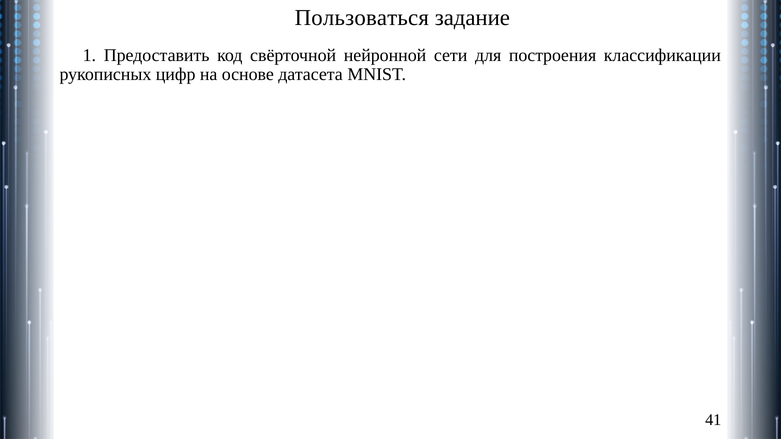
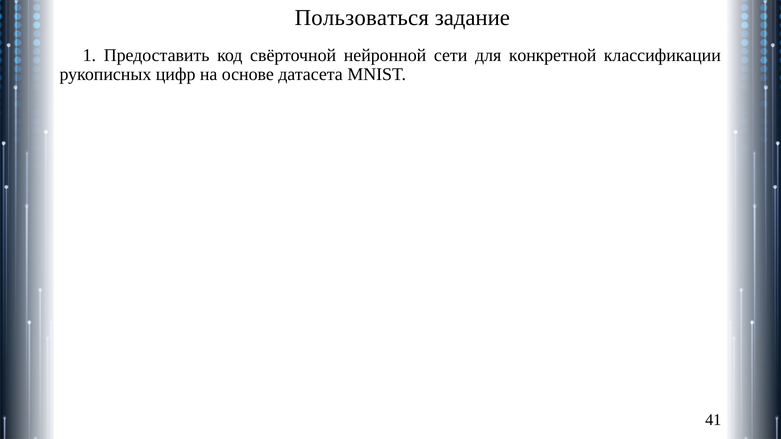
построения: построения -> конкретной
